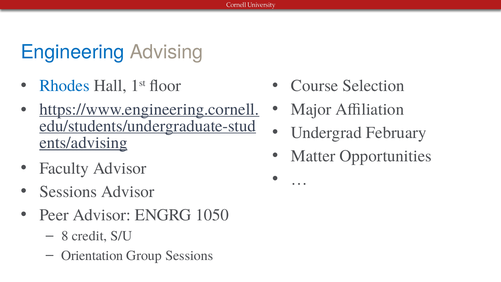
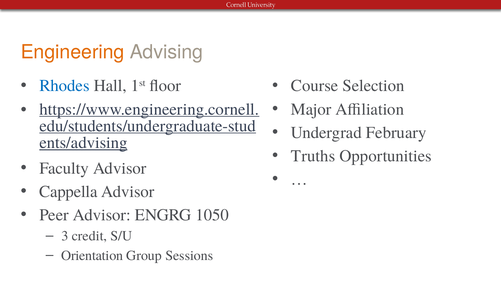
Engineering colour: blue -> orange
Matter: Matter -> Truths
Sessions at (68, 191): Sessions -> Cappella
8: 8 -> 3
